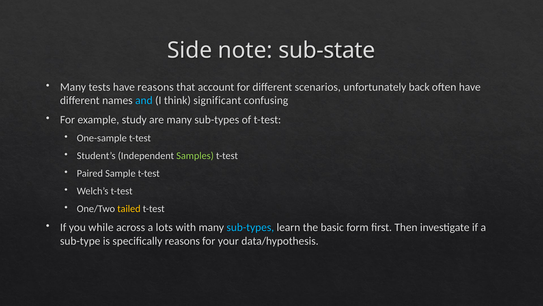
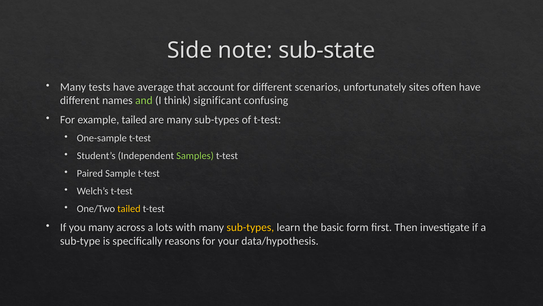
have reasons: reasons -> average
back: back -> sites
and colour: light blue -> light green
example study: study -> tailed
you while: while -> many
sub-types at (250, 227) colour: light blue -> yellow
